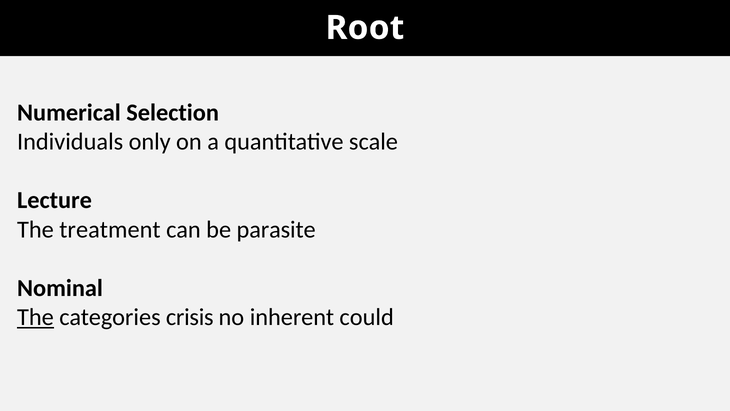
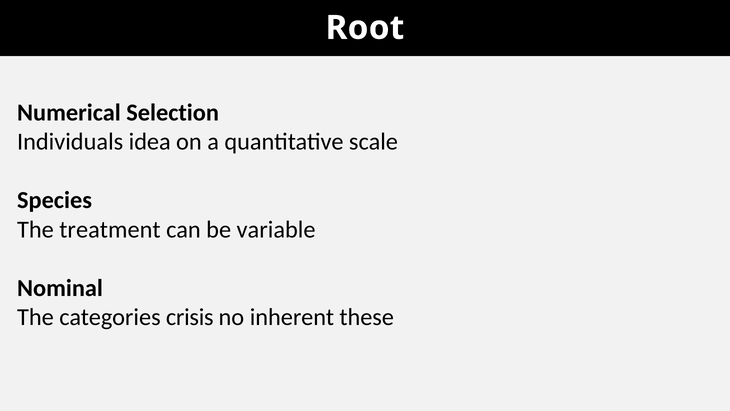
only: only -> idea
Lecture: Lecture -> Species
parasite: parasite -> variable
The at (35, 317) underline: present -> none
could: could -> these
